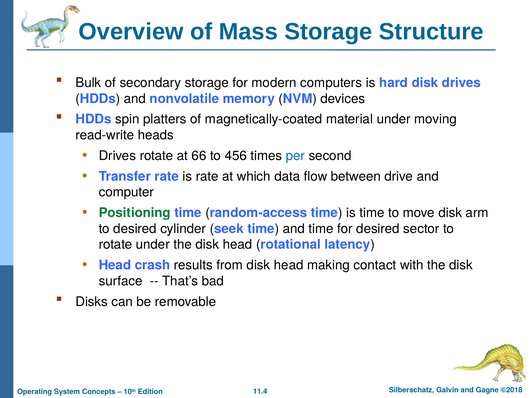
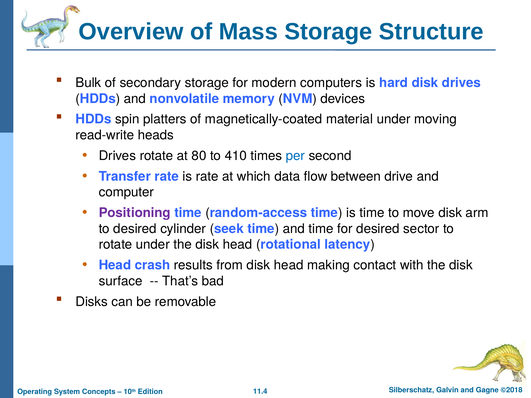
66: 66 -> 80
456: 456 -> 410
Positioning colour: green -> purple
